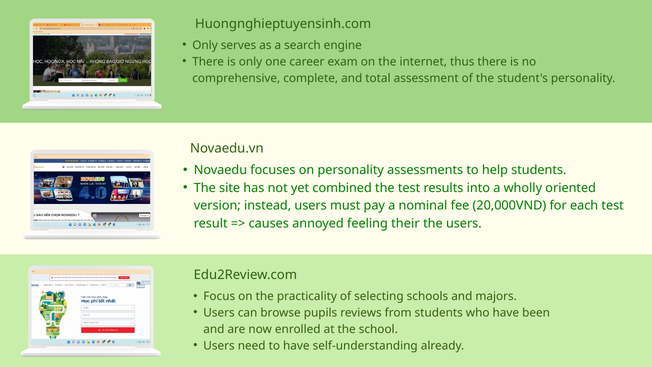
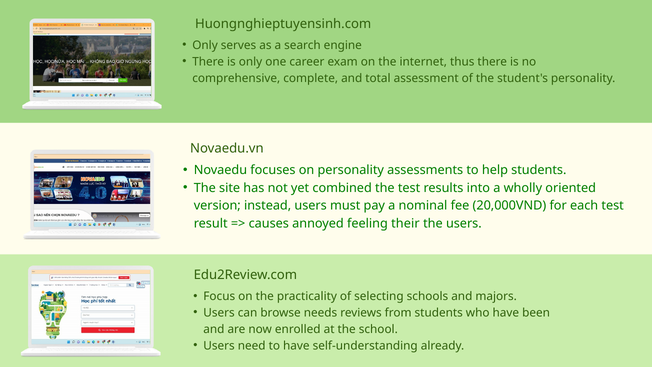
pupils: pupils -> needs
